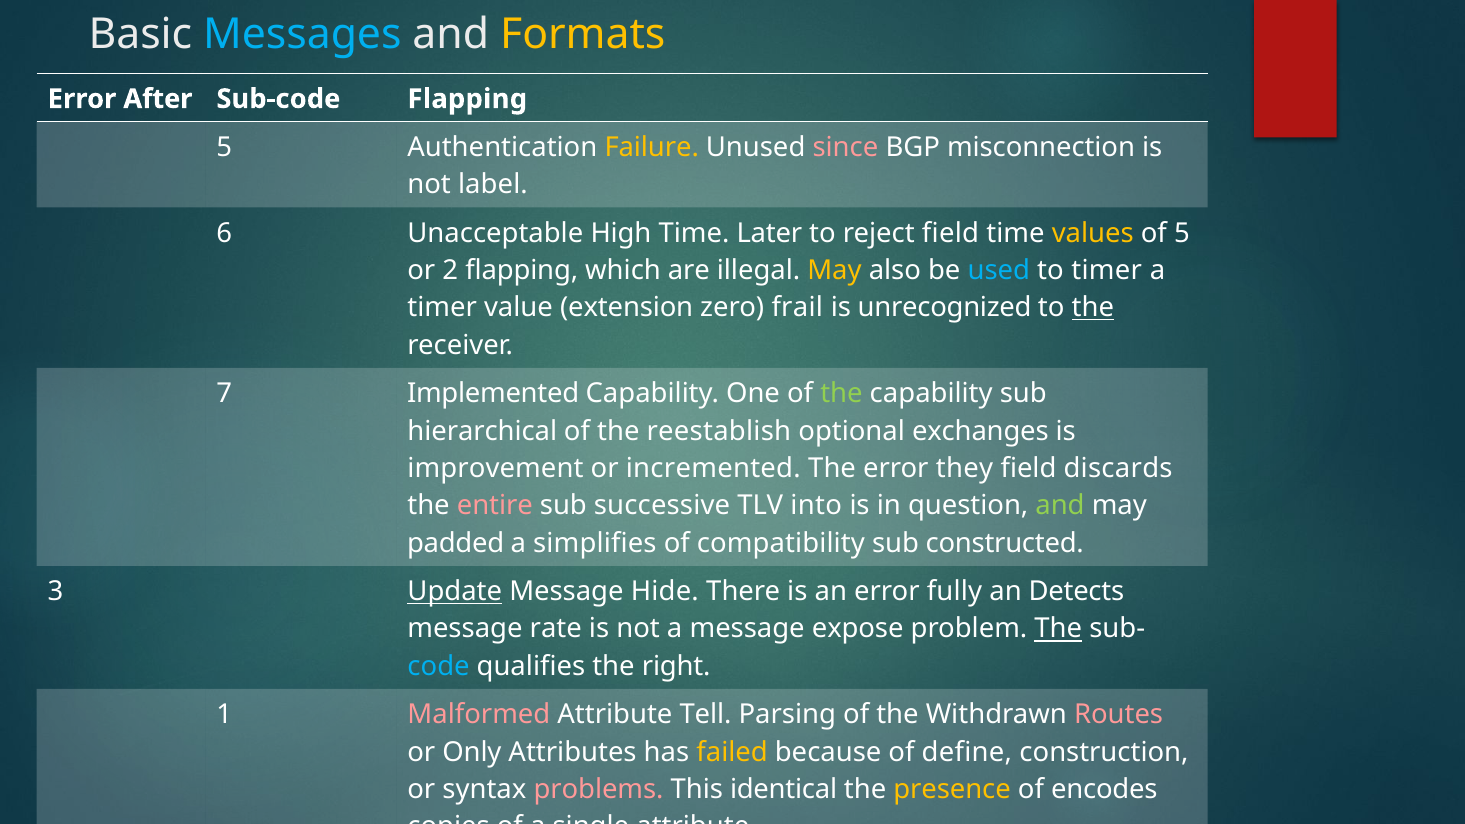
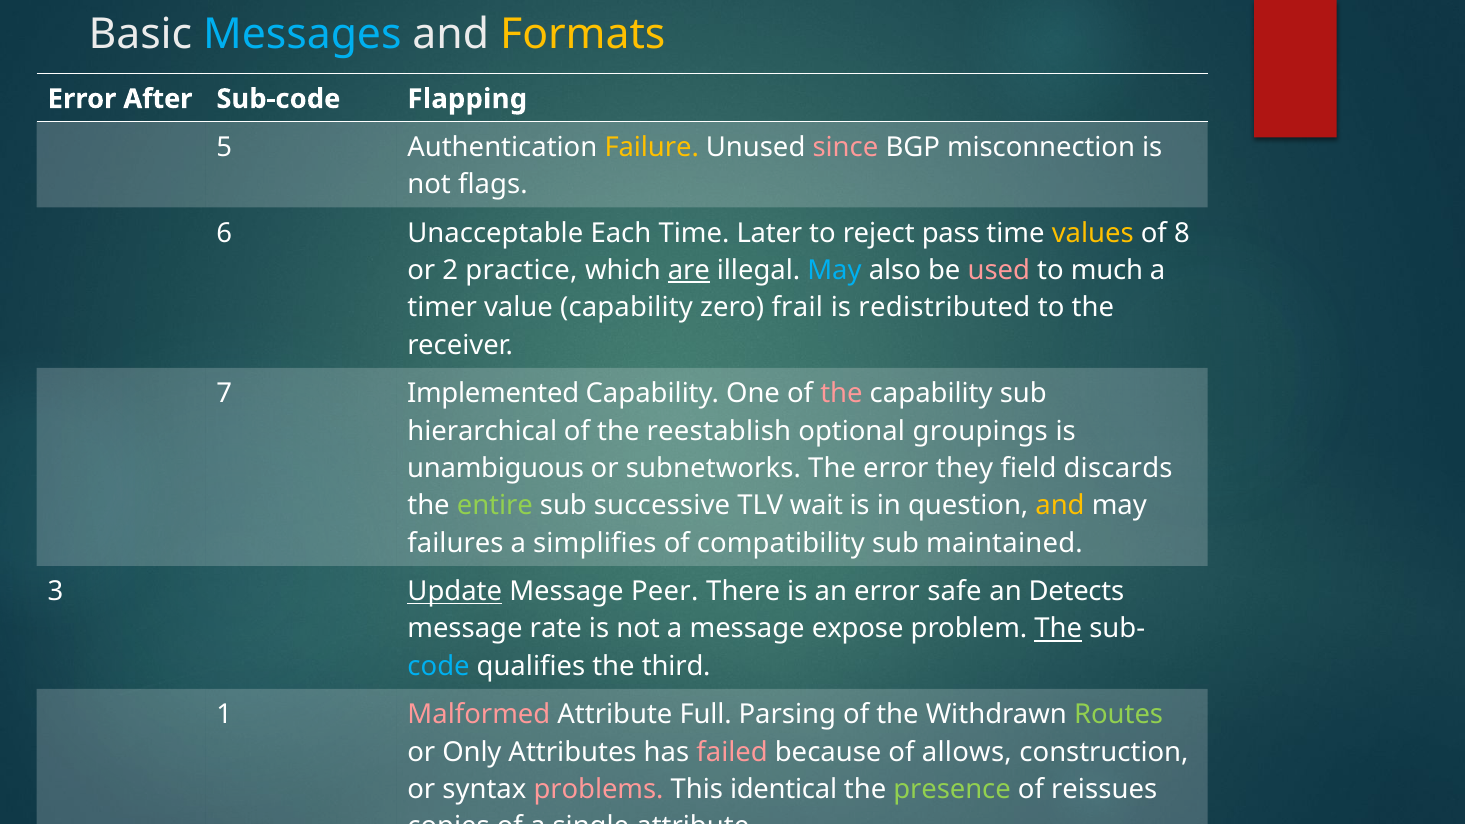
label: label -> flags
High: High -> Each
reject field: field -> pass
of 5: 5 -> 8
2 flapping: flapping -> practice
are underline: none -> present
May at (834, 271) colour: yellow -> light blue
used colour: light blue -> pink
to timer: timer -> much
value extension: extension -> capability
is unrecognized: unrecognized -> redistributed
the at (1093, 308) underline: present -> none
the at (841, 394) colour: light green -> pink
exchanges: exchanges -> groupings
improvement: improvement -> unambiguous
incremented: incremented -> subnetworks
entire colour: pink -> light green
into: into -> wait
and at (1060, 506) colour: light green -> yellow
padded: padded -> failures
constructed: constructed -> maintained
Hide: Hide -> Peer
fully: fully -> safe
right: right -> third
Tell: Tell -> Full
Routes colour: pink -> light green
failed colour: yellow -> pink
define: define -> allows
presence colour: yellow -> light green
encodes: encodes -> reissues
